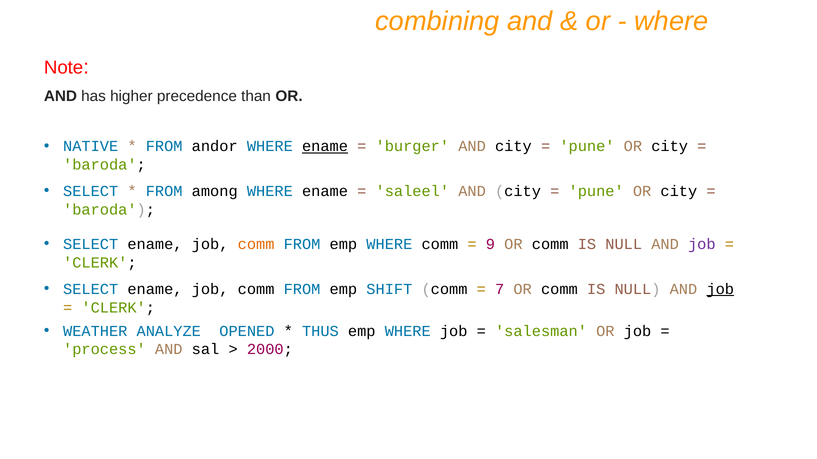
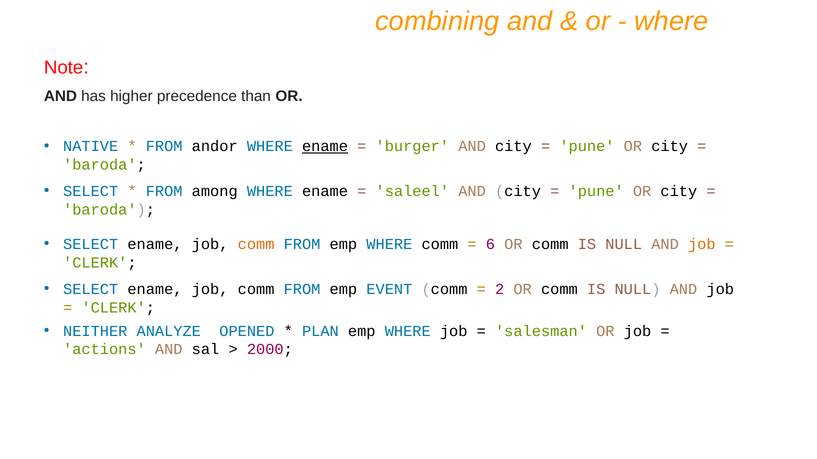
9: 9 -> 6
job at (702, 245) colour: purple -> orange
SHIFT: SHIFT -> EVENT
7: 7 -> 2
job at (720, 289) underline: present -> none
WEATHER: WEATHER -> NEITHER
THUS: THUS -> PLAN
process: process -> actions
